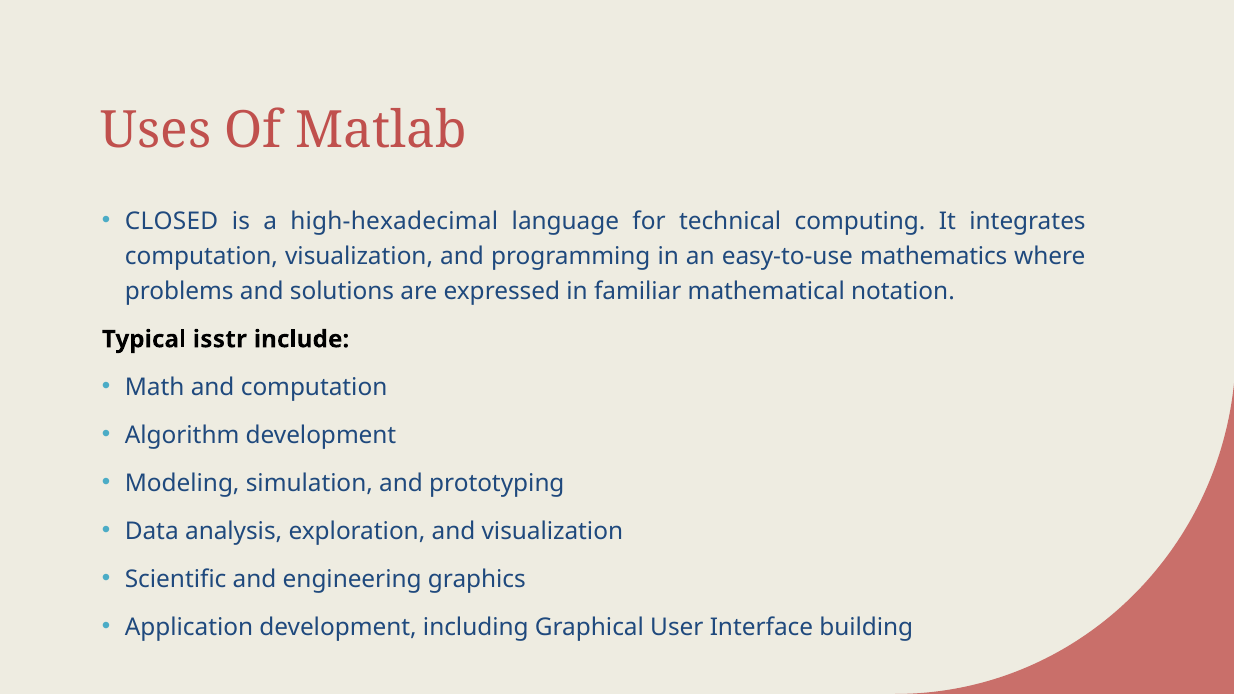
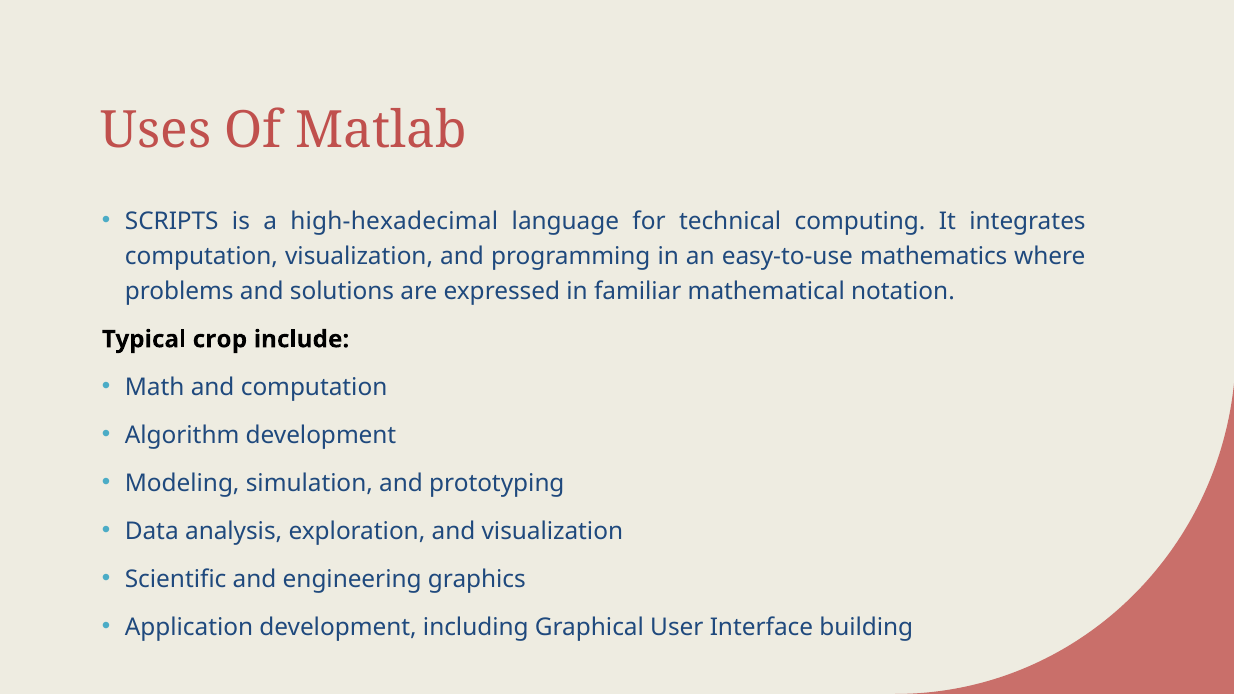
CLOSED: CLOSED -> SCRIPTS
isstr: isstr -> crop
